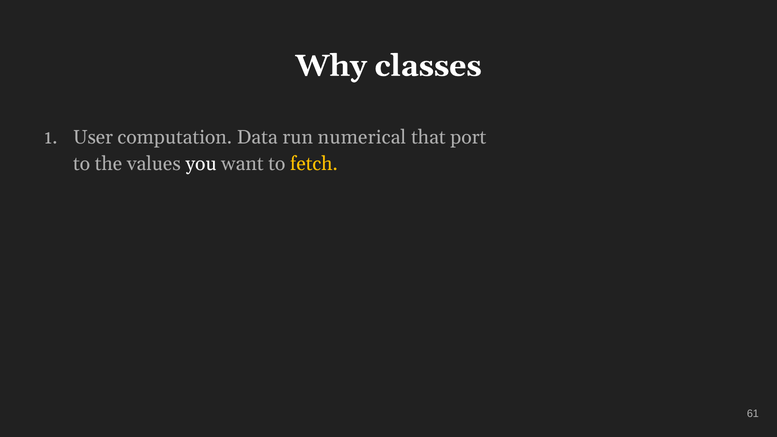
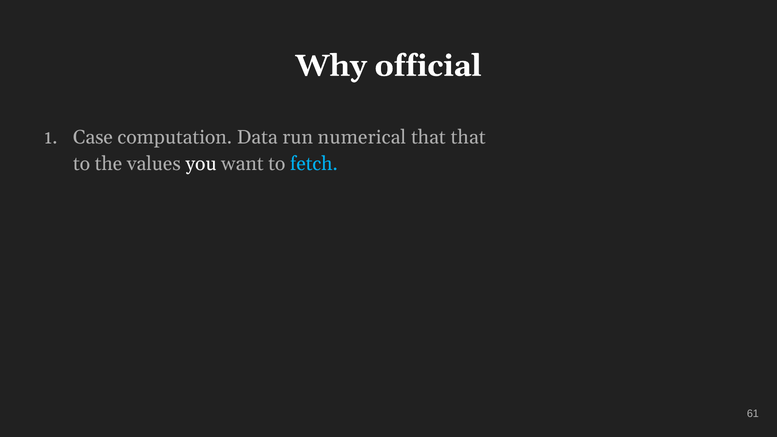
classes: classes -> official
User: User -> Case
that port: port -> that
fetch colour: yellow -> light blue
